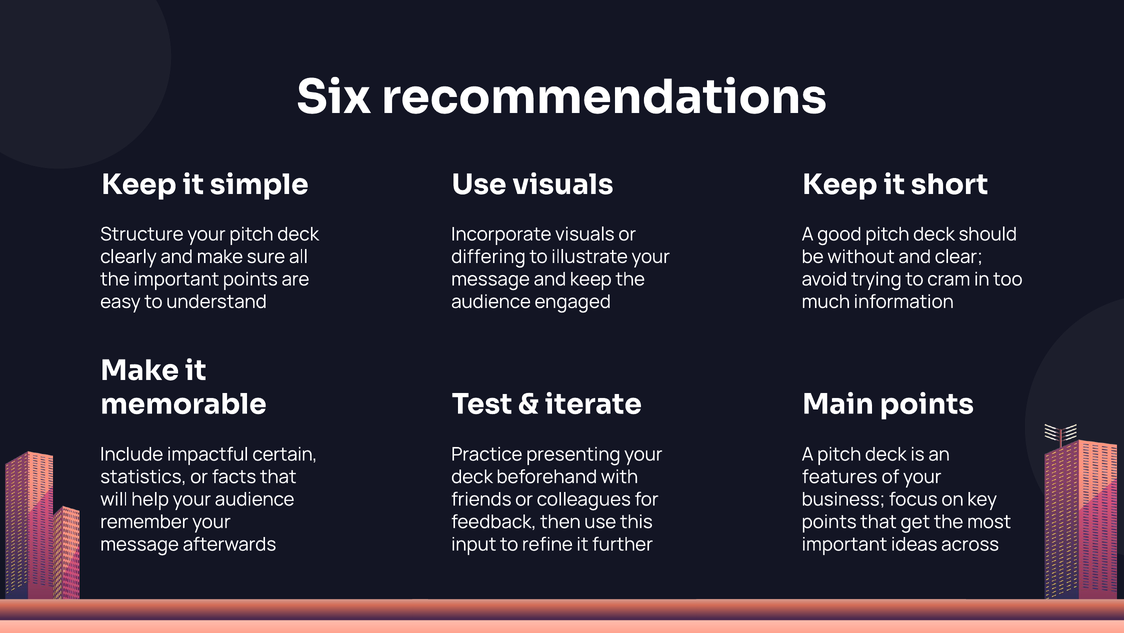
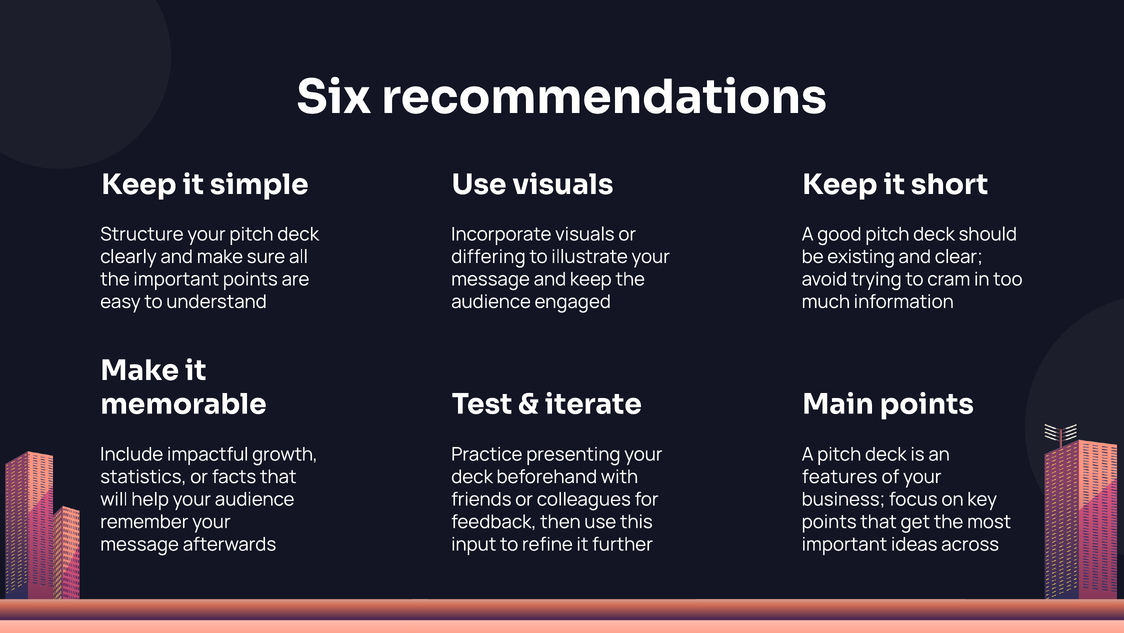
without: without -> existing
certain: certain -> growth
